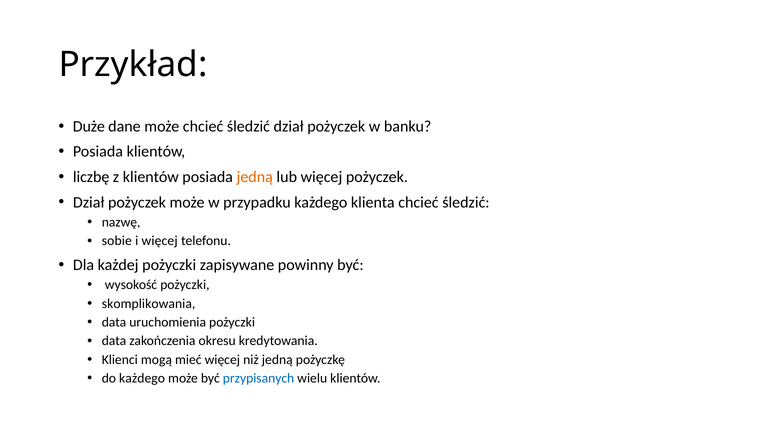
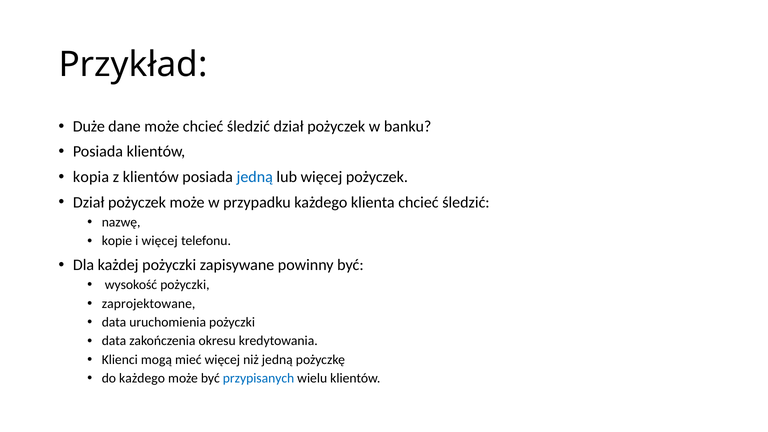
liczbę: liczbę -> kopia
jedną at (255, 177) colour: orange -> blue
sobie: sobie -> kopie
skomplikowania: skomplikowania -> zaprojektowane
